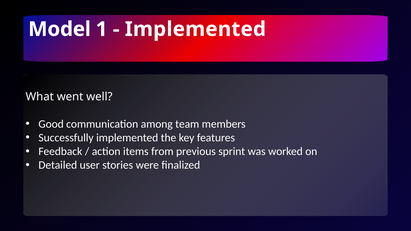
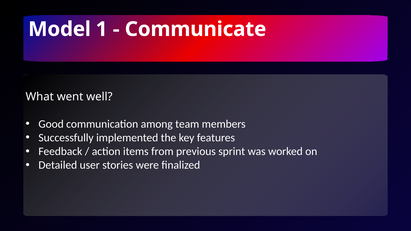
Implemented at (195, 29): Implemented -> Communicate
